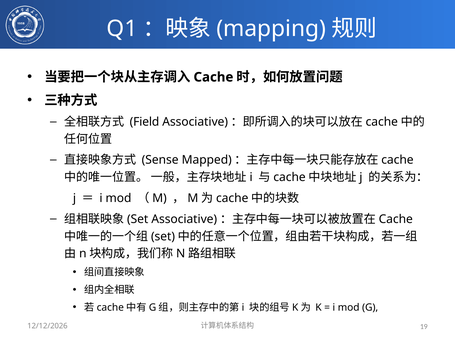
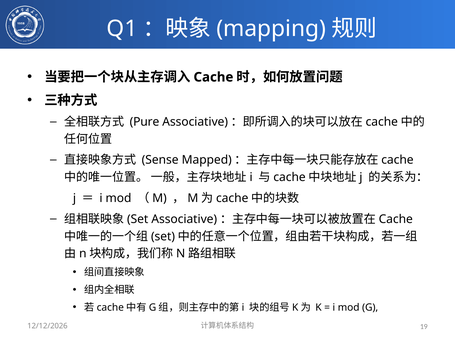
Field: Field -> Pure
